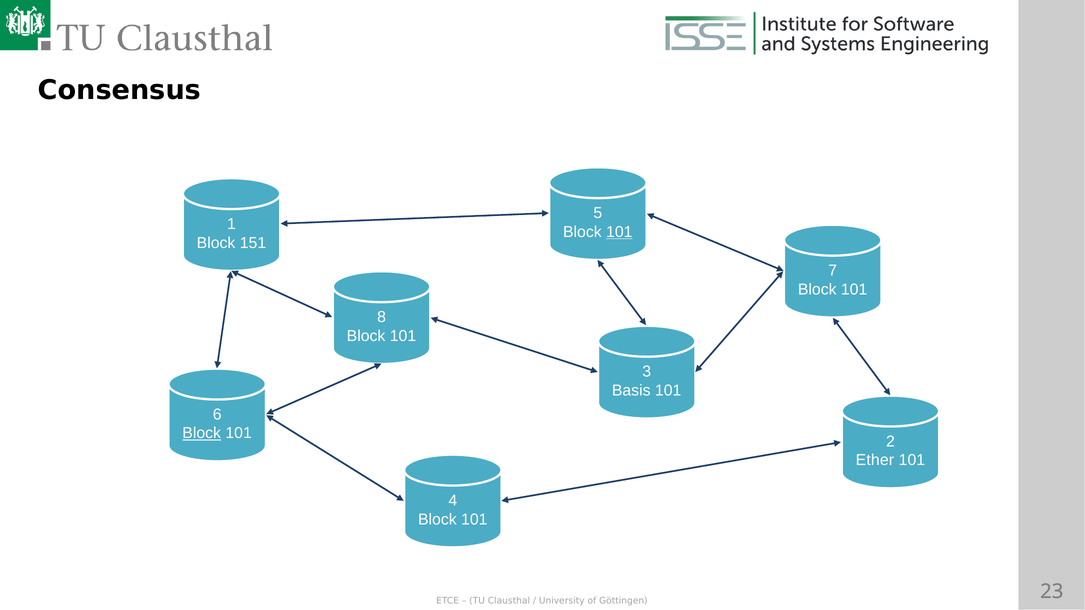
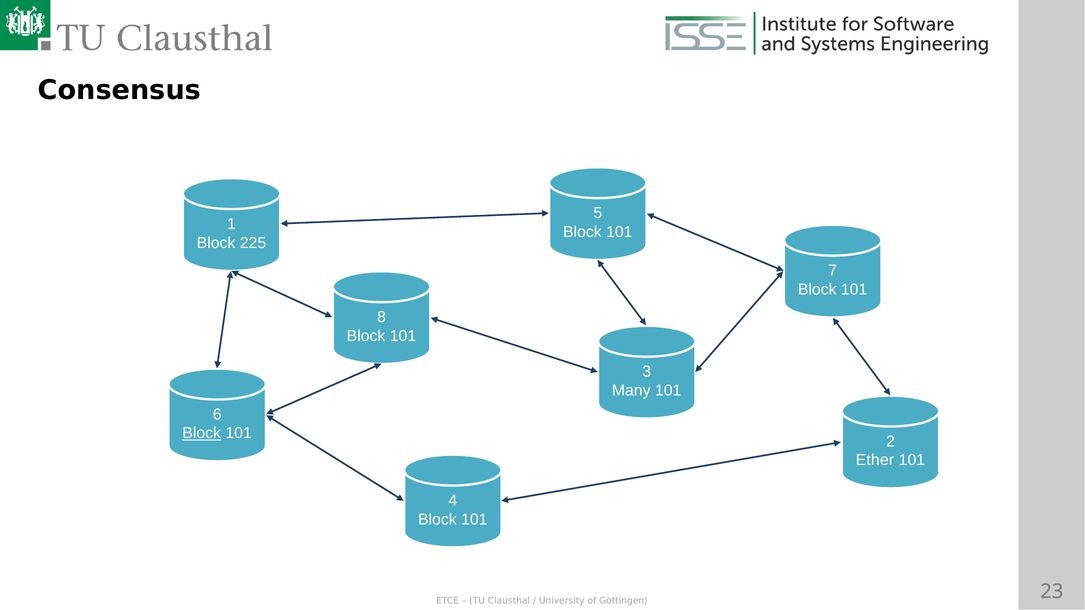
101 at (619, 232) underline: present -> none
151: 151 -> 225
Basis: Basis -> Many
